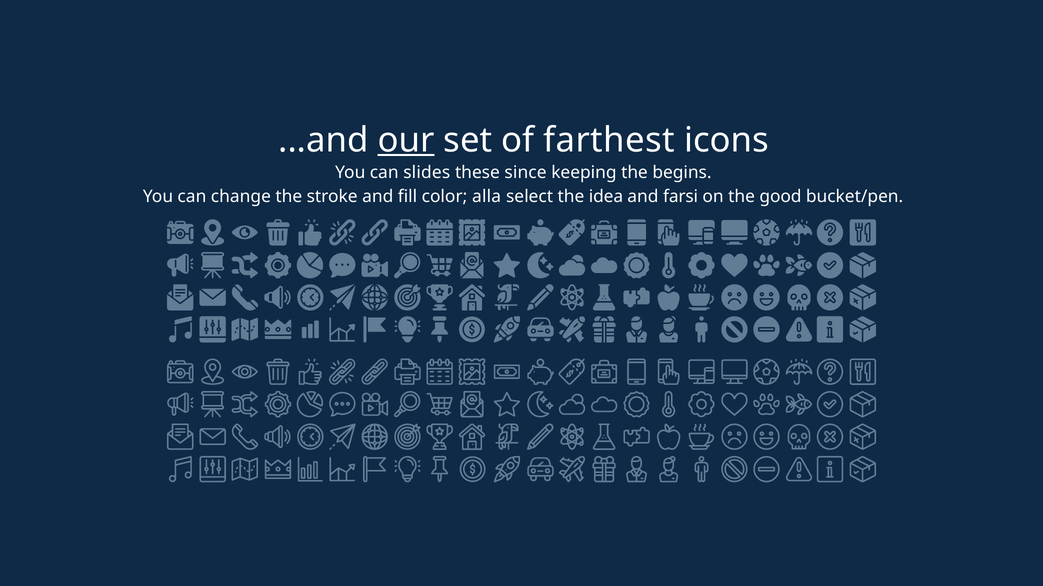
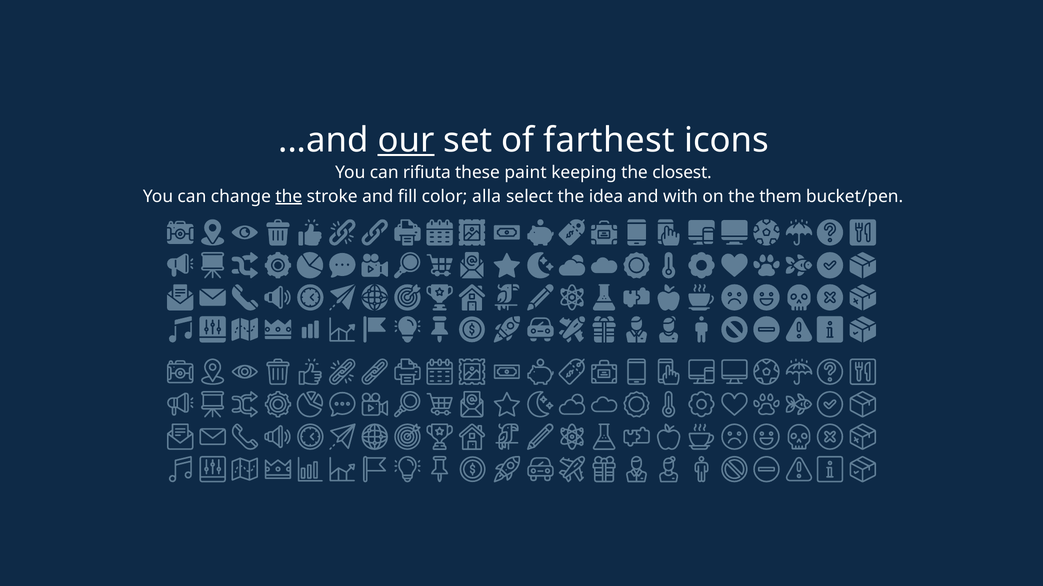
slides: slides -> rifiuta
since: since -> paint
begins: begins -> closest
the at (289, 197) underline: none -> present
farsi: farsi -> with
good: good -> them
